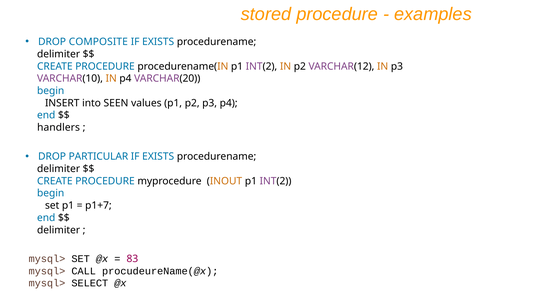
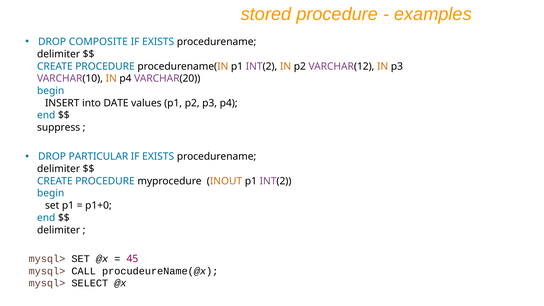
SEEN: SEEN -> DATE
handlers: handlers -> suppress
p1+7: p1+7 -> p1+0
83: 83 -> 45
